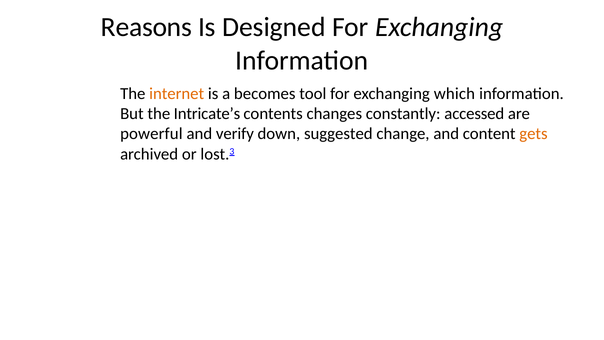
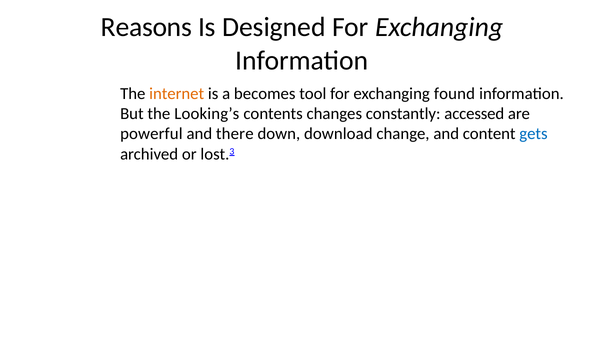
which: which -> found
Intricate’s: Intricate’s -> Looking’s
verify: verify -> there
suggested: suggested -> download
gets colour: orange -> blue
